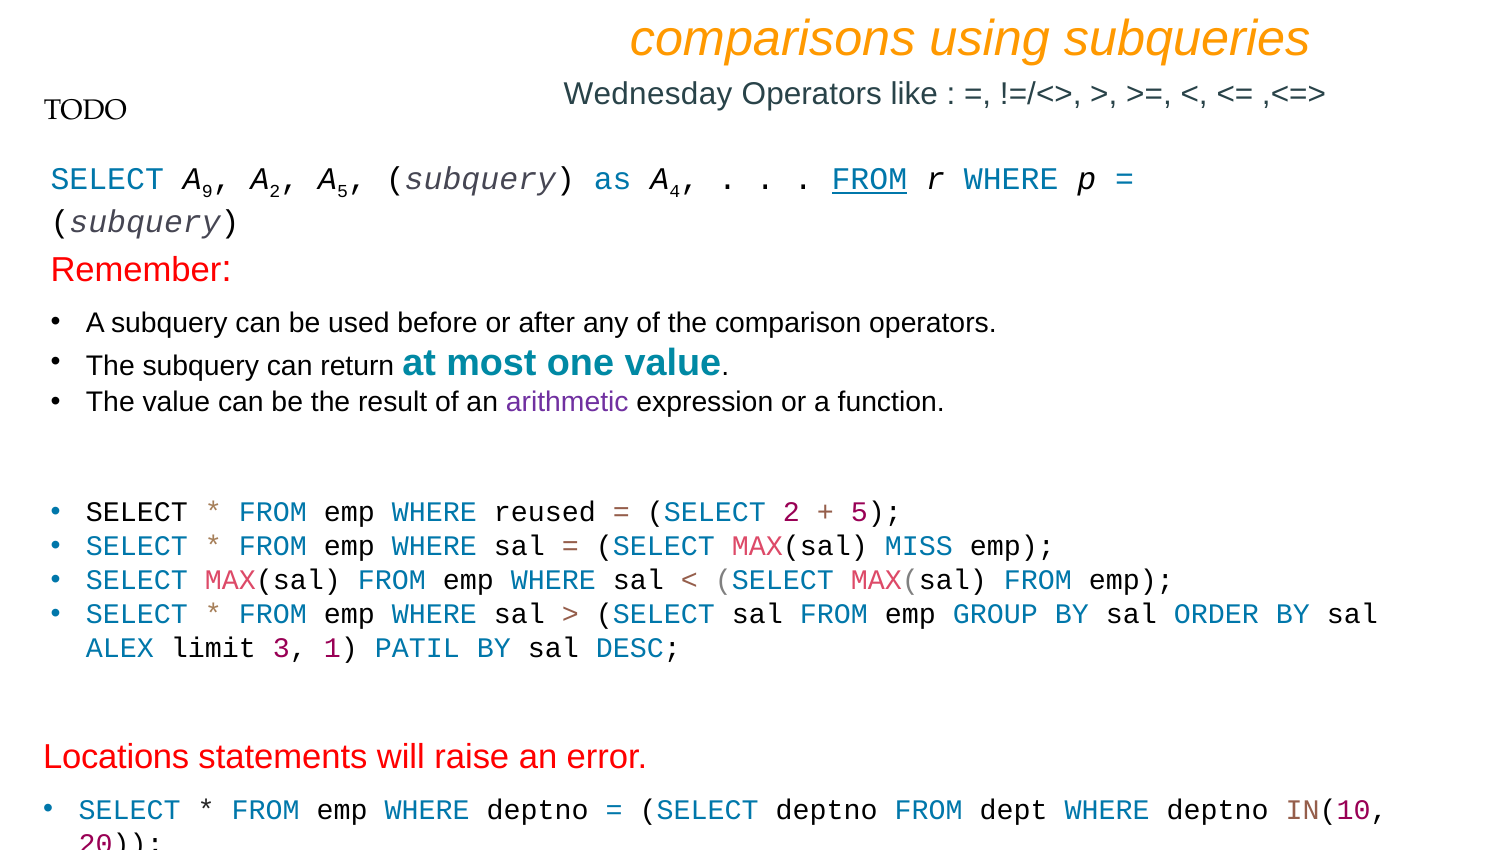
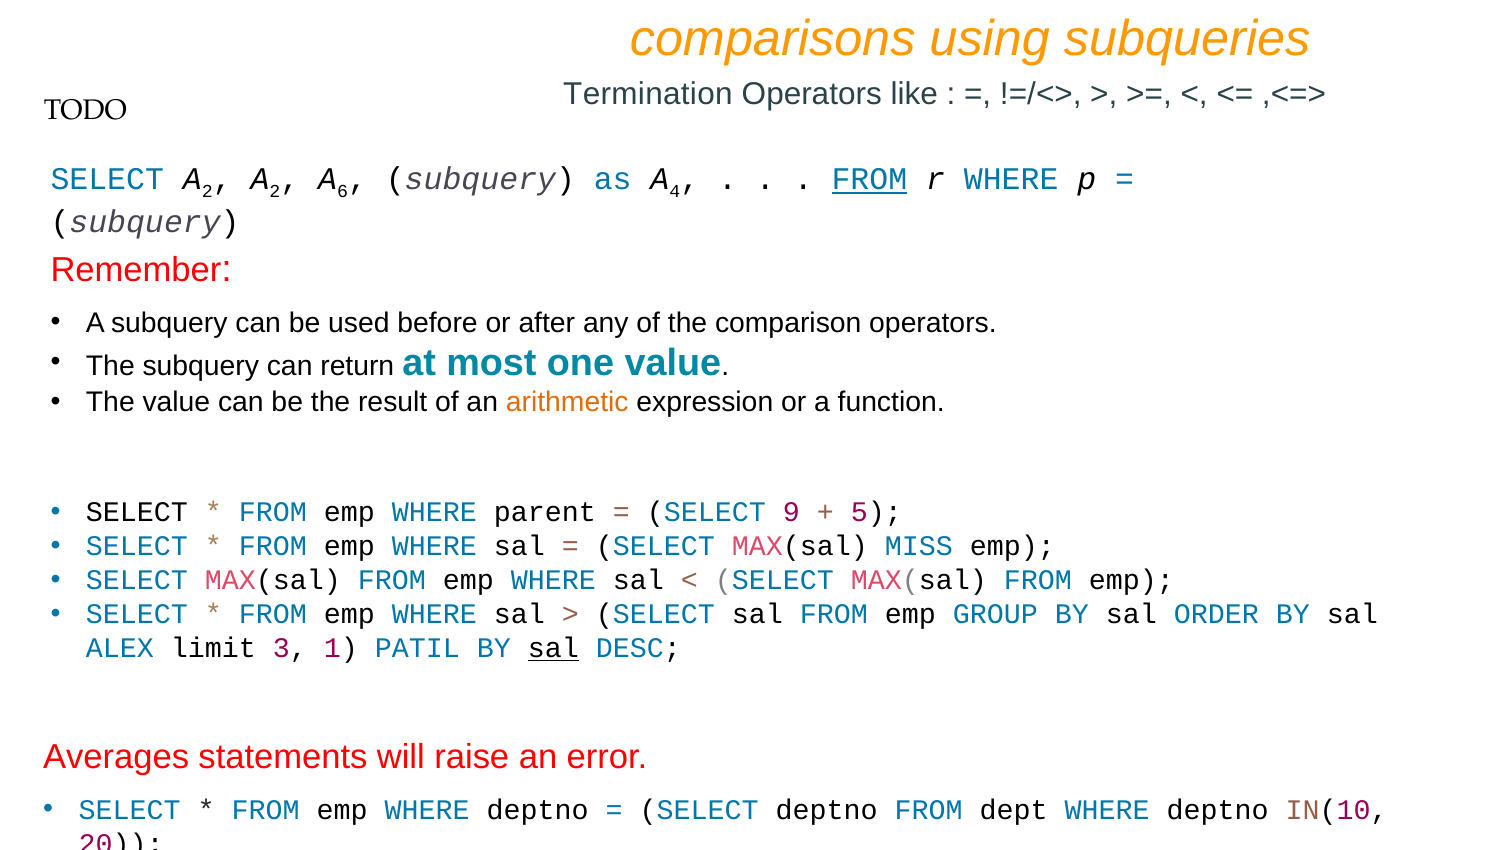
Wednesday: Wednesday -> Termination
SELECT A 9: 9 -> 2
A 5: 5 -> 6
arithmetic colour: purple -> orange
reused: reused -> parent
SELECT 2: 2 -> 9
sal at (553, 648) underline: none -> present
Locations: Locations -> Averages
